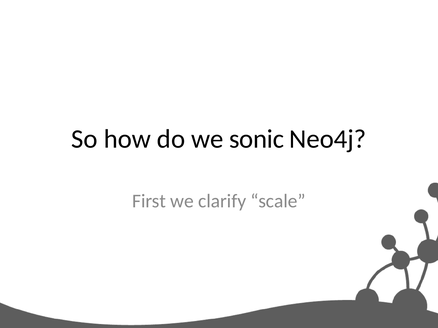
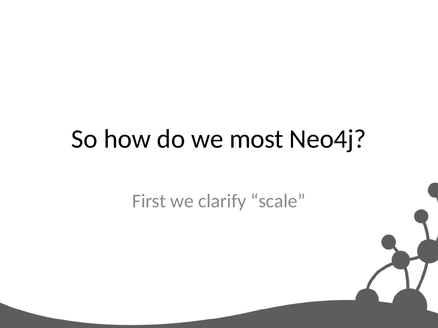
sonic: sonic -> most
